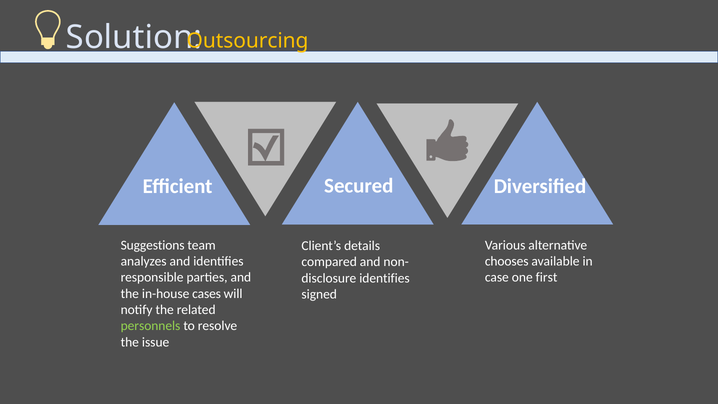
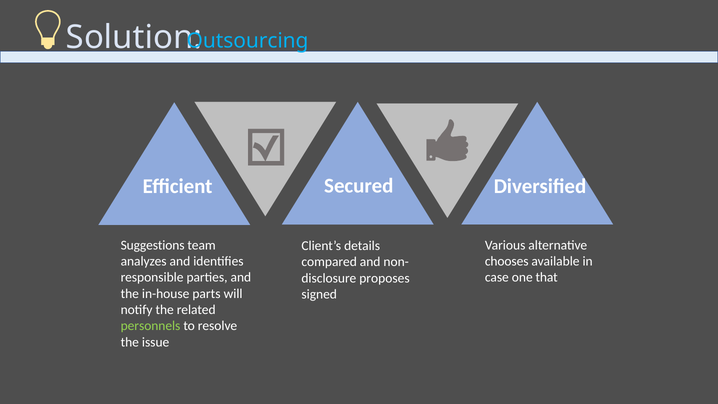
Outsourcing colour: yellow -> light blue
first: first -> that
identifies at (384, 278): identifies -> proposes
cases: cases -> parts
